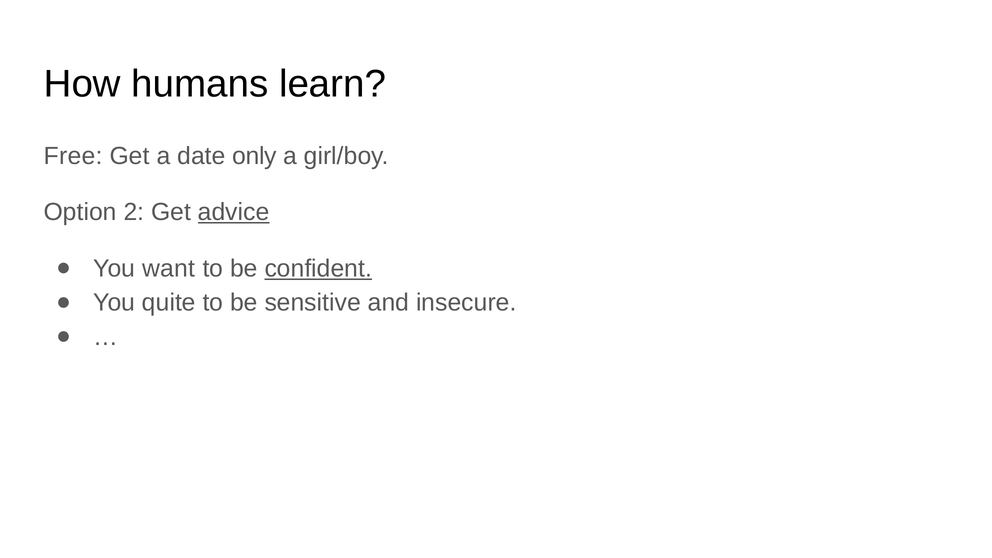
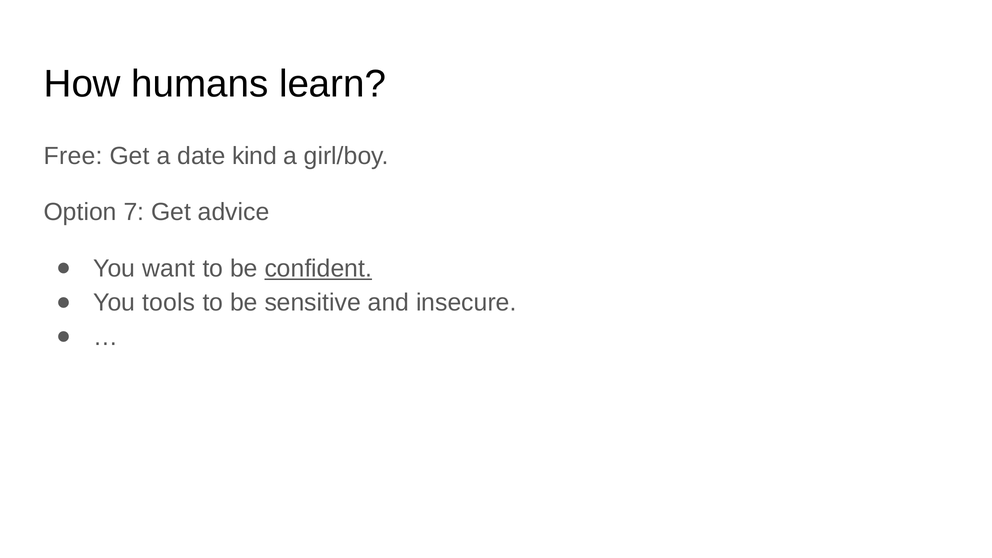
only: only -> kind
2: 2 -> 7
advice underline: present -> none
quite: quite -> tools
